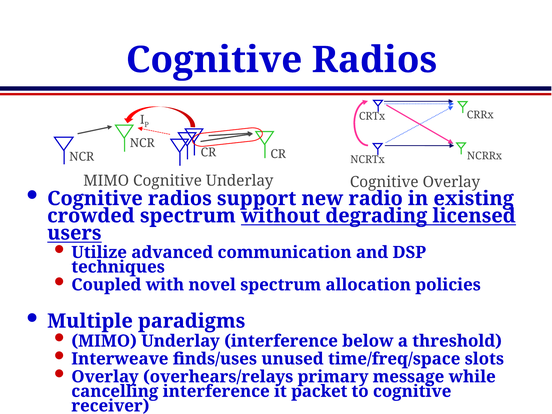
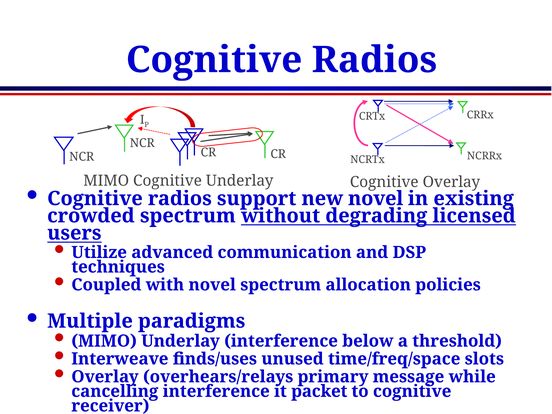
new radio: radio -> novel
